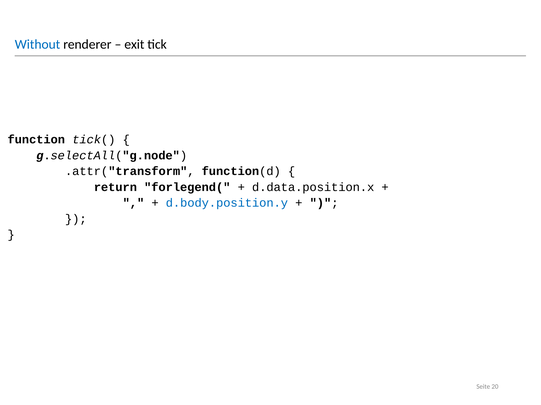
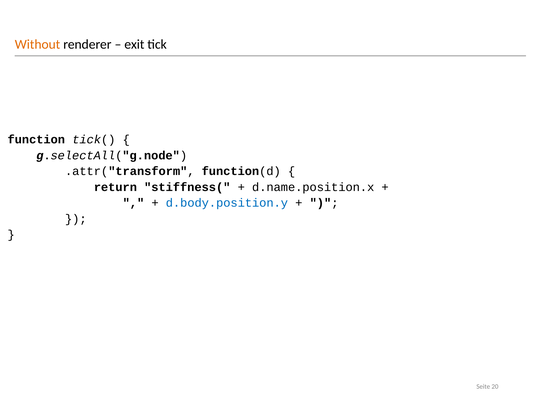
Without colour: blue -> orange
forlegend(: forlegend( -> stiffness(
d.data.position.x: d.data.position.x -> d.name.position.x
